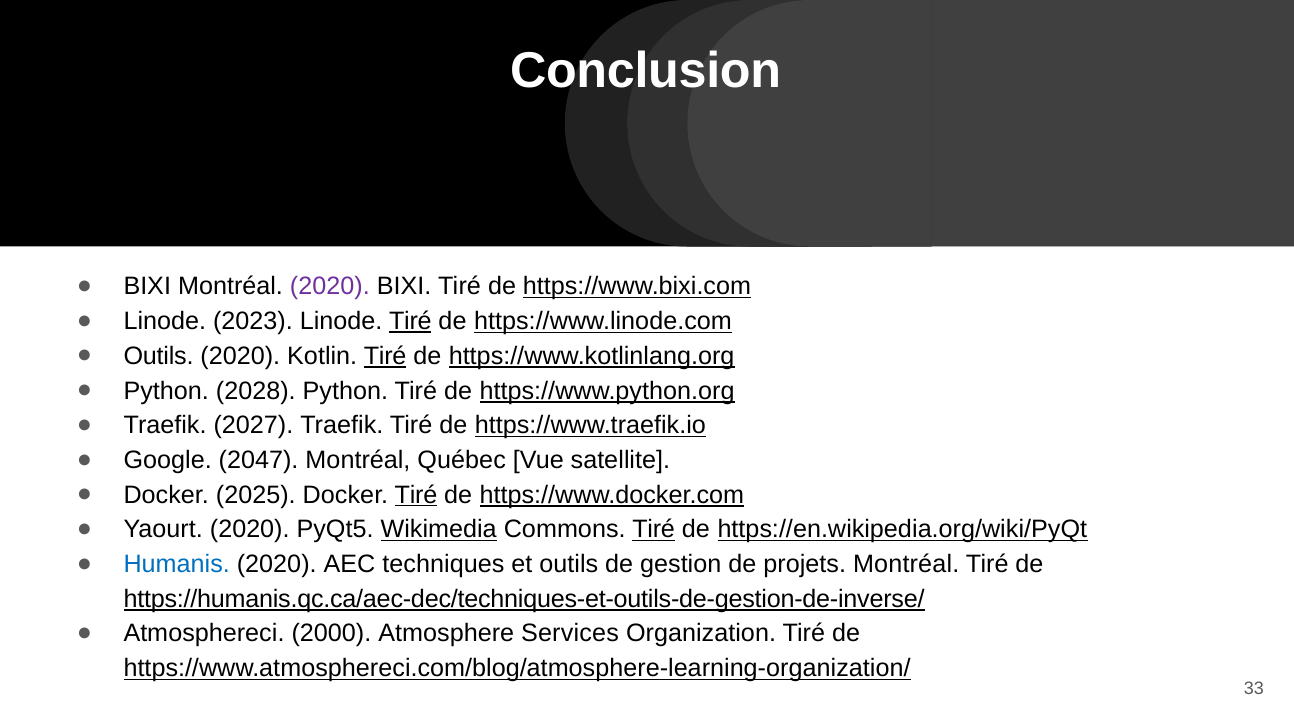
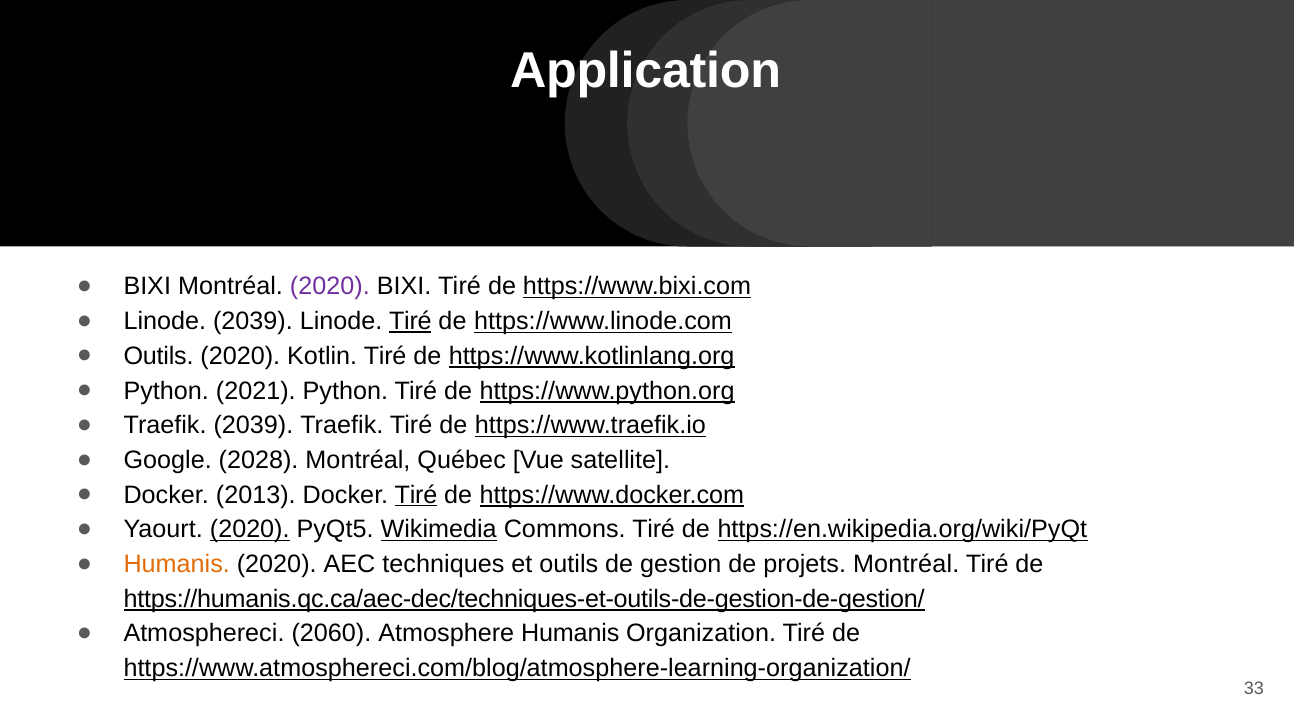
Conclusion: Conclusion -> Application
Linode 2023: 2023 -> 2039
Tiré at (385, 356) underline: present -> none
2028: 2028 -> 2021
Traefik 2027: 2027 -> 2039
2047: 2047 -> 2028
2025: 2025 -> 2013
2020 at (250, 529) underline: none -> present
Tiré at (654, 529) underline: present -> none
Humanis at (177, 564) colour: blue -> orange
https://humanis.qc.ca/aec-dec/techniques-et-outils-de-gestion-de-inverse/: https://humanis.qc.ca/aec-dec/techniques-et-outils-de-gestion-de-inverse/ -> https://humanis.qc.ca/aec-dec/techniques-et-outils-de-gestion-de-gestion/
2000: 2000 -> 2060
Atmosphere Services: Services -> Humanis
